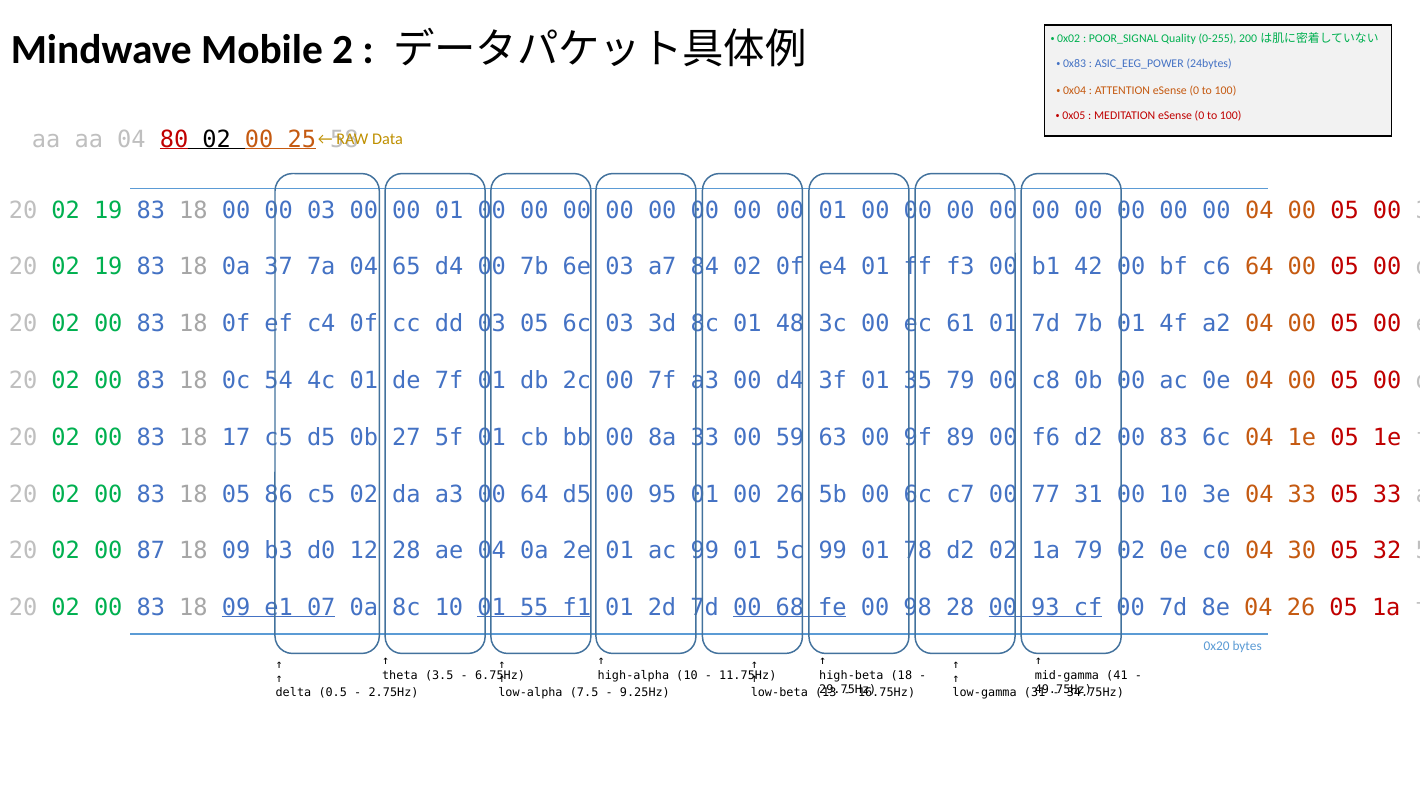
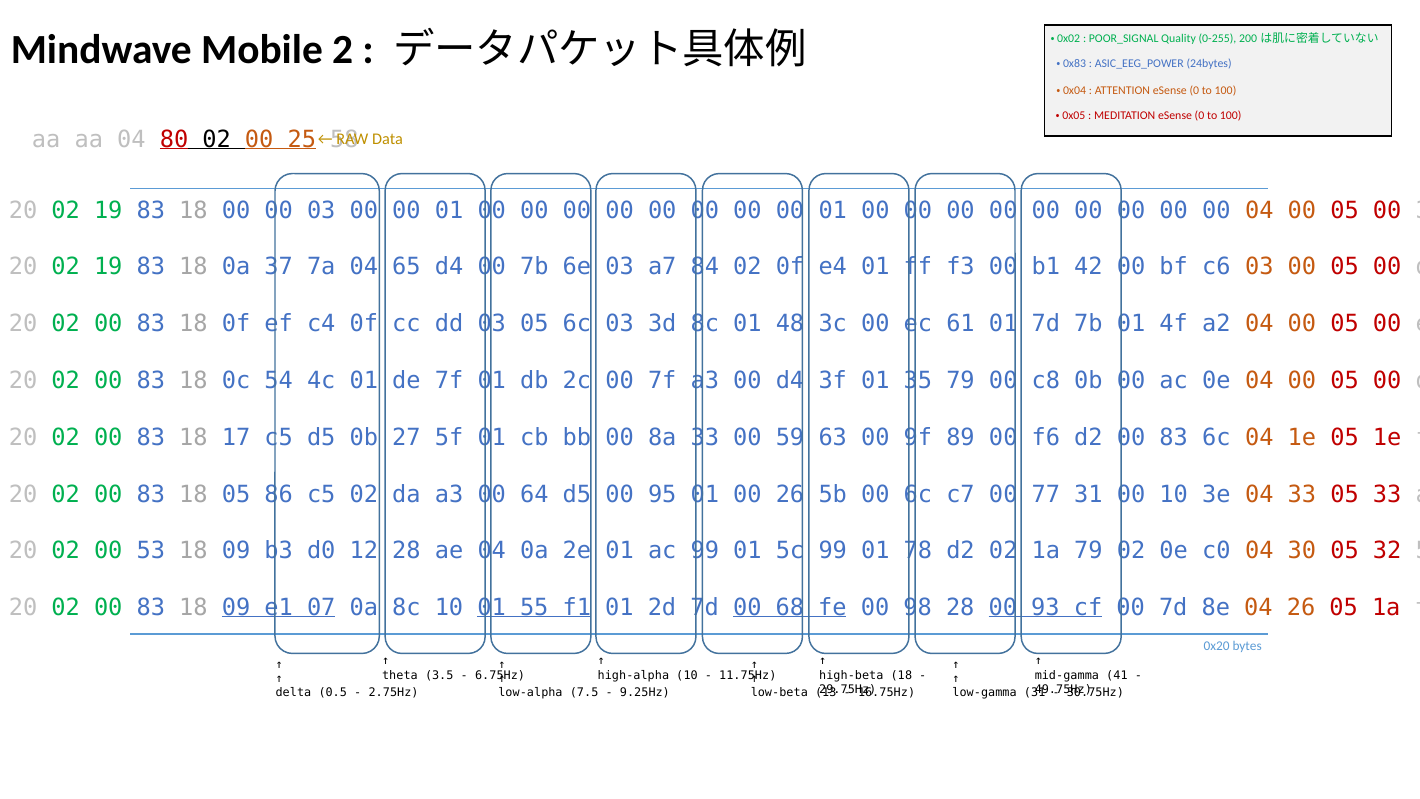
c6 64: 64 -> 03
87: 87 -> 53
34.75Hz: 34.75Hz -> 30.75Hz
